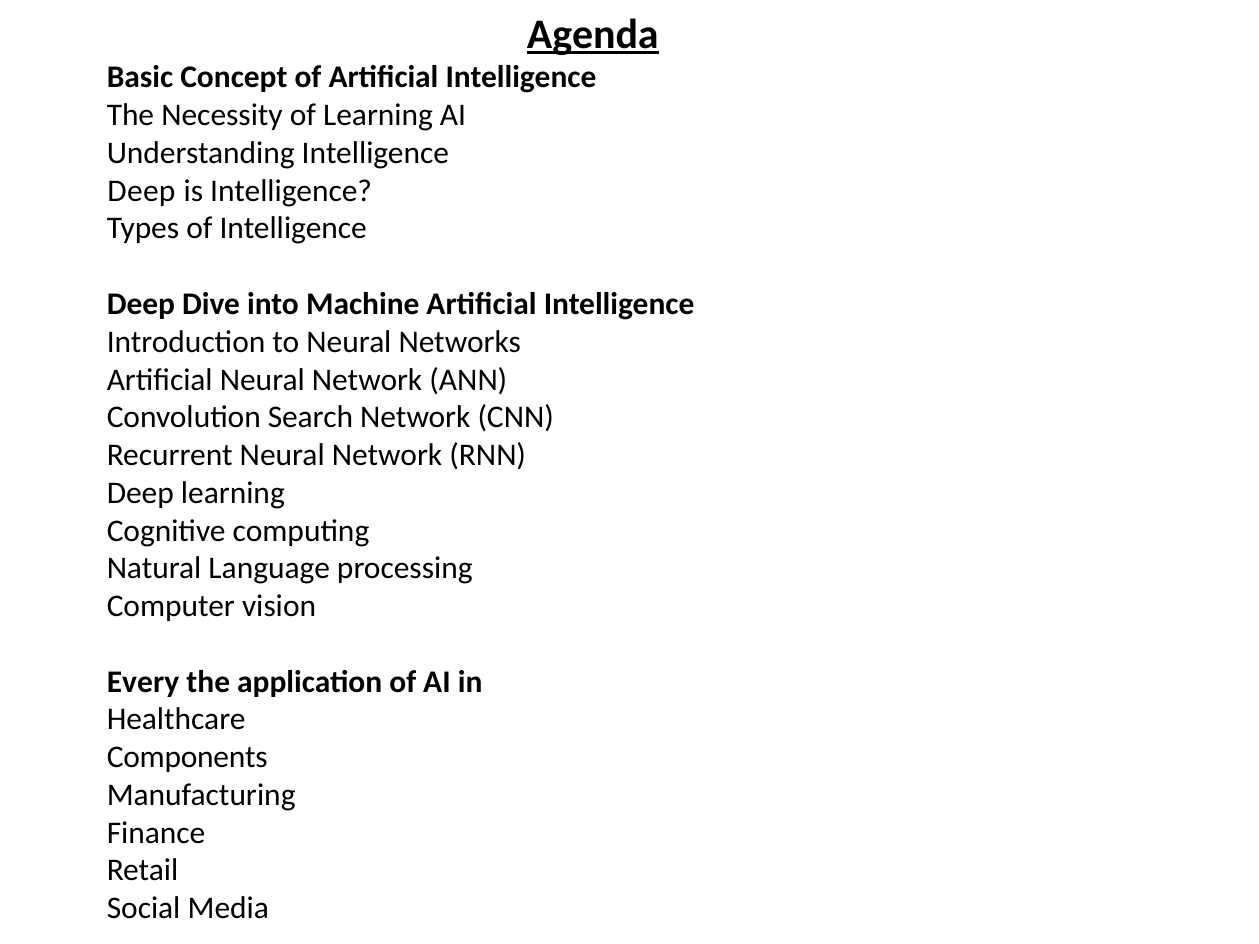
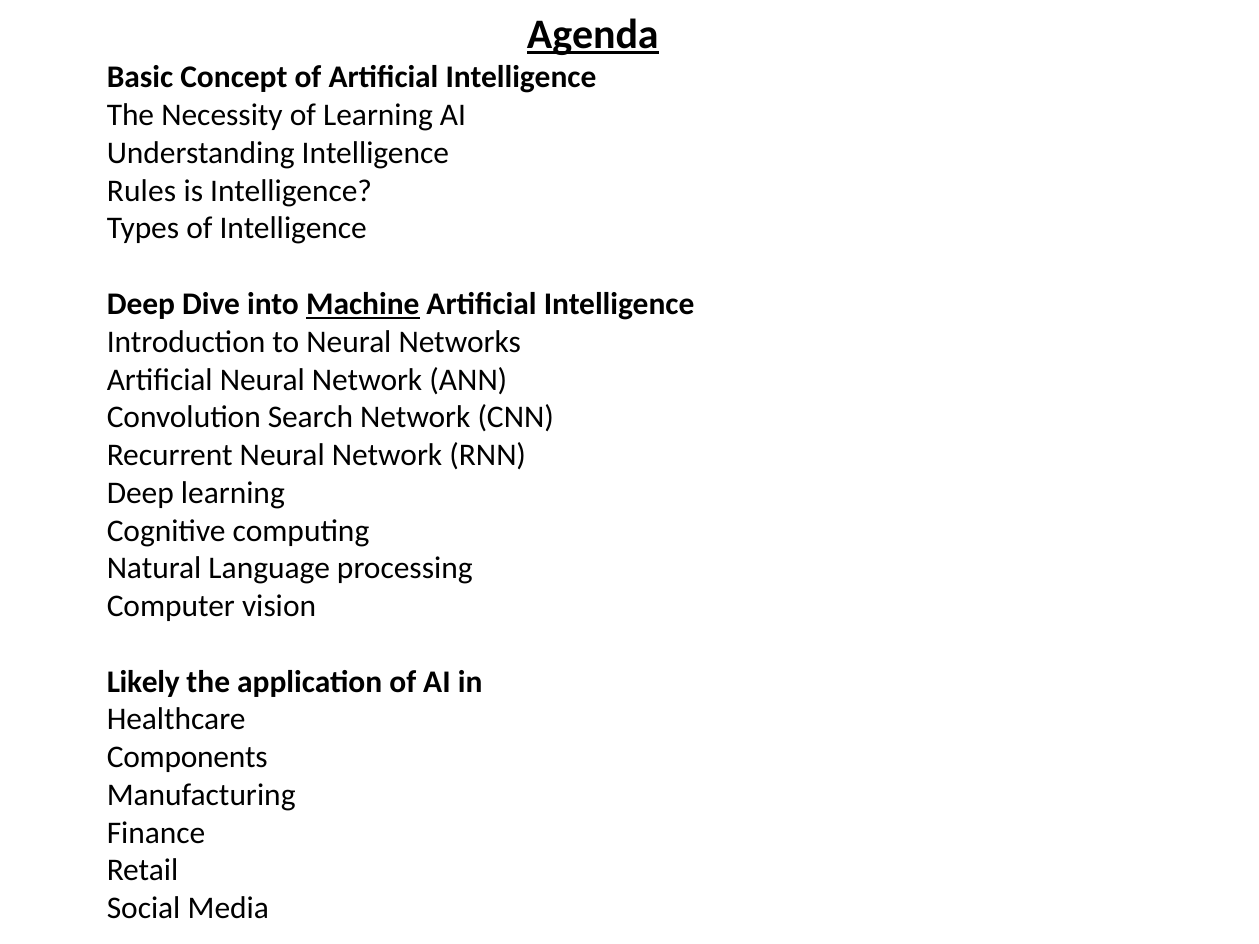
Deep at (141, 191): Deep -> Rules
Machine underline: none -> present
Every: Every -> Likely
